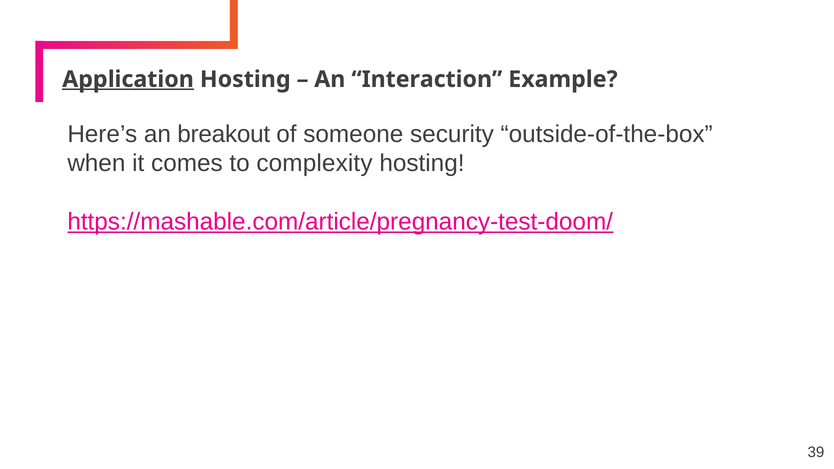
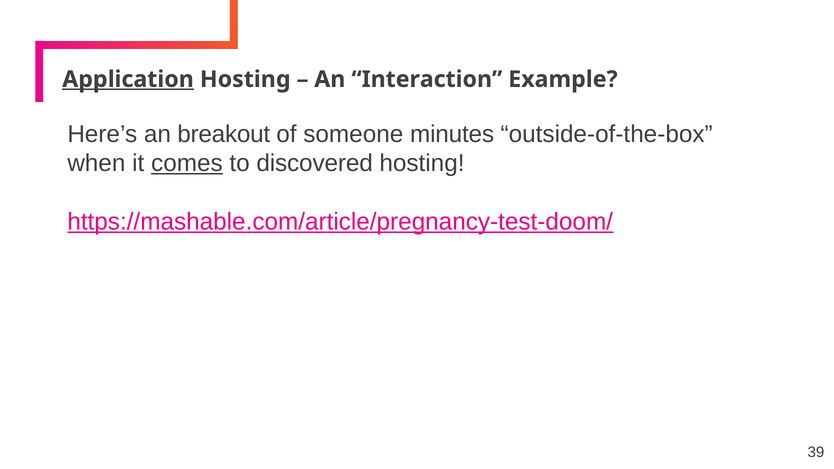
security: security -> minutes
comes underline: none -> present
complexity: complexity -> discovered
